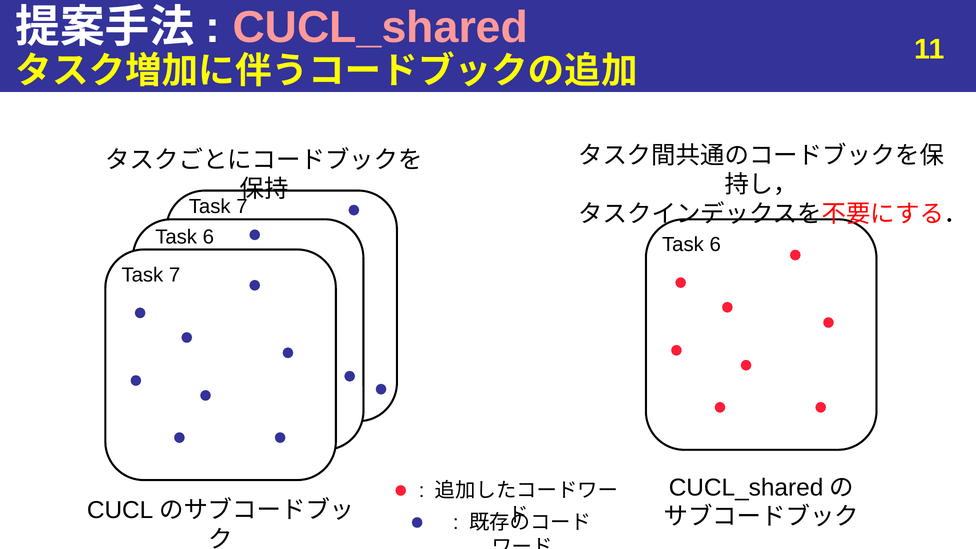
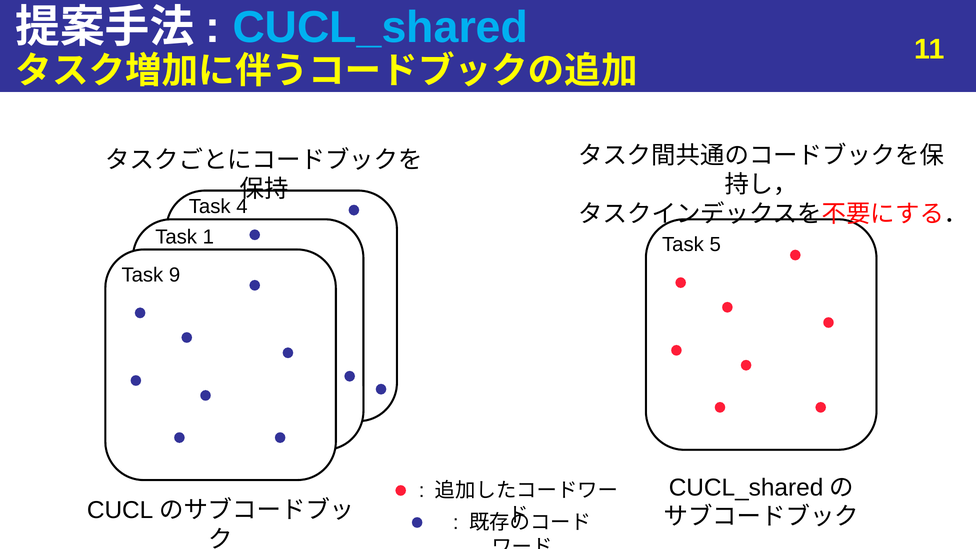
CUCL_shared colour: pink -> light blue
7 at (242, 207): 7 -> 4
6 at (208, 237): 6 -> 1
6 at (715, 245): 6 -> 5
7 at (175, 275): 7 -> 9
